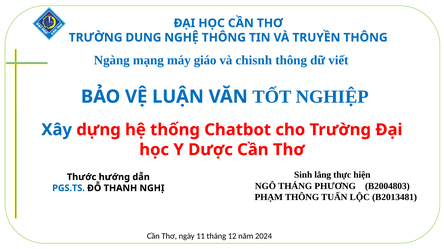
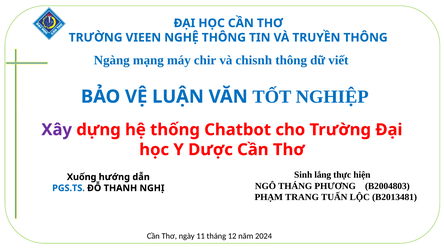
DUNG: DUNG -> VIEEN
giáo: giáo -> chir
Xây colour: blue -> purple
Thước: Thước -> Xuống
PHẠM THÔNG: THÔNG -> TRANG
